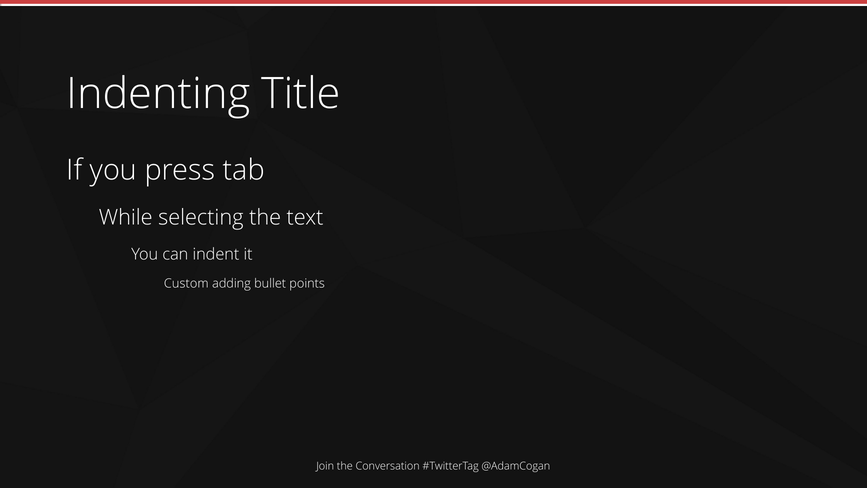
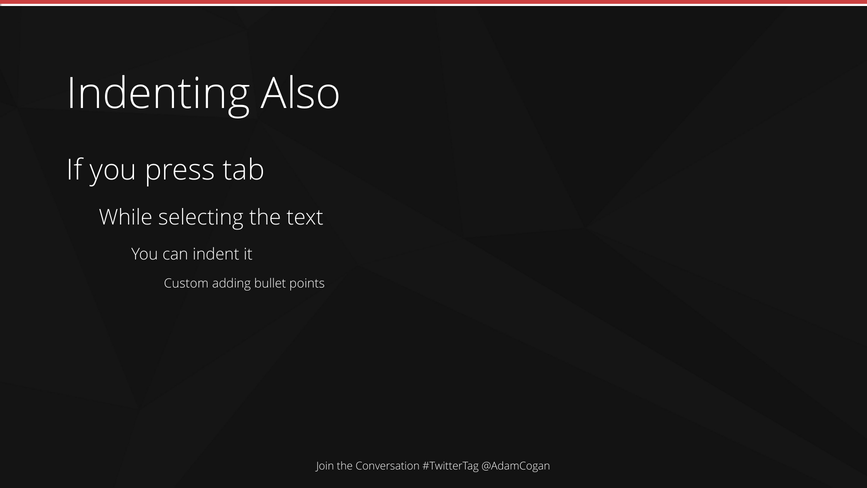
Title: Title -> Also
